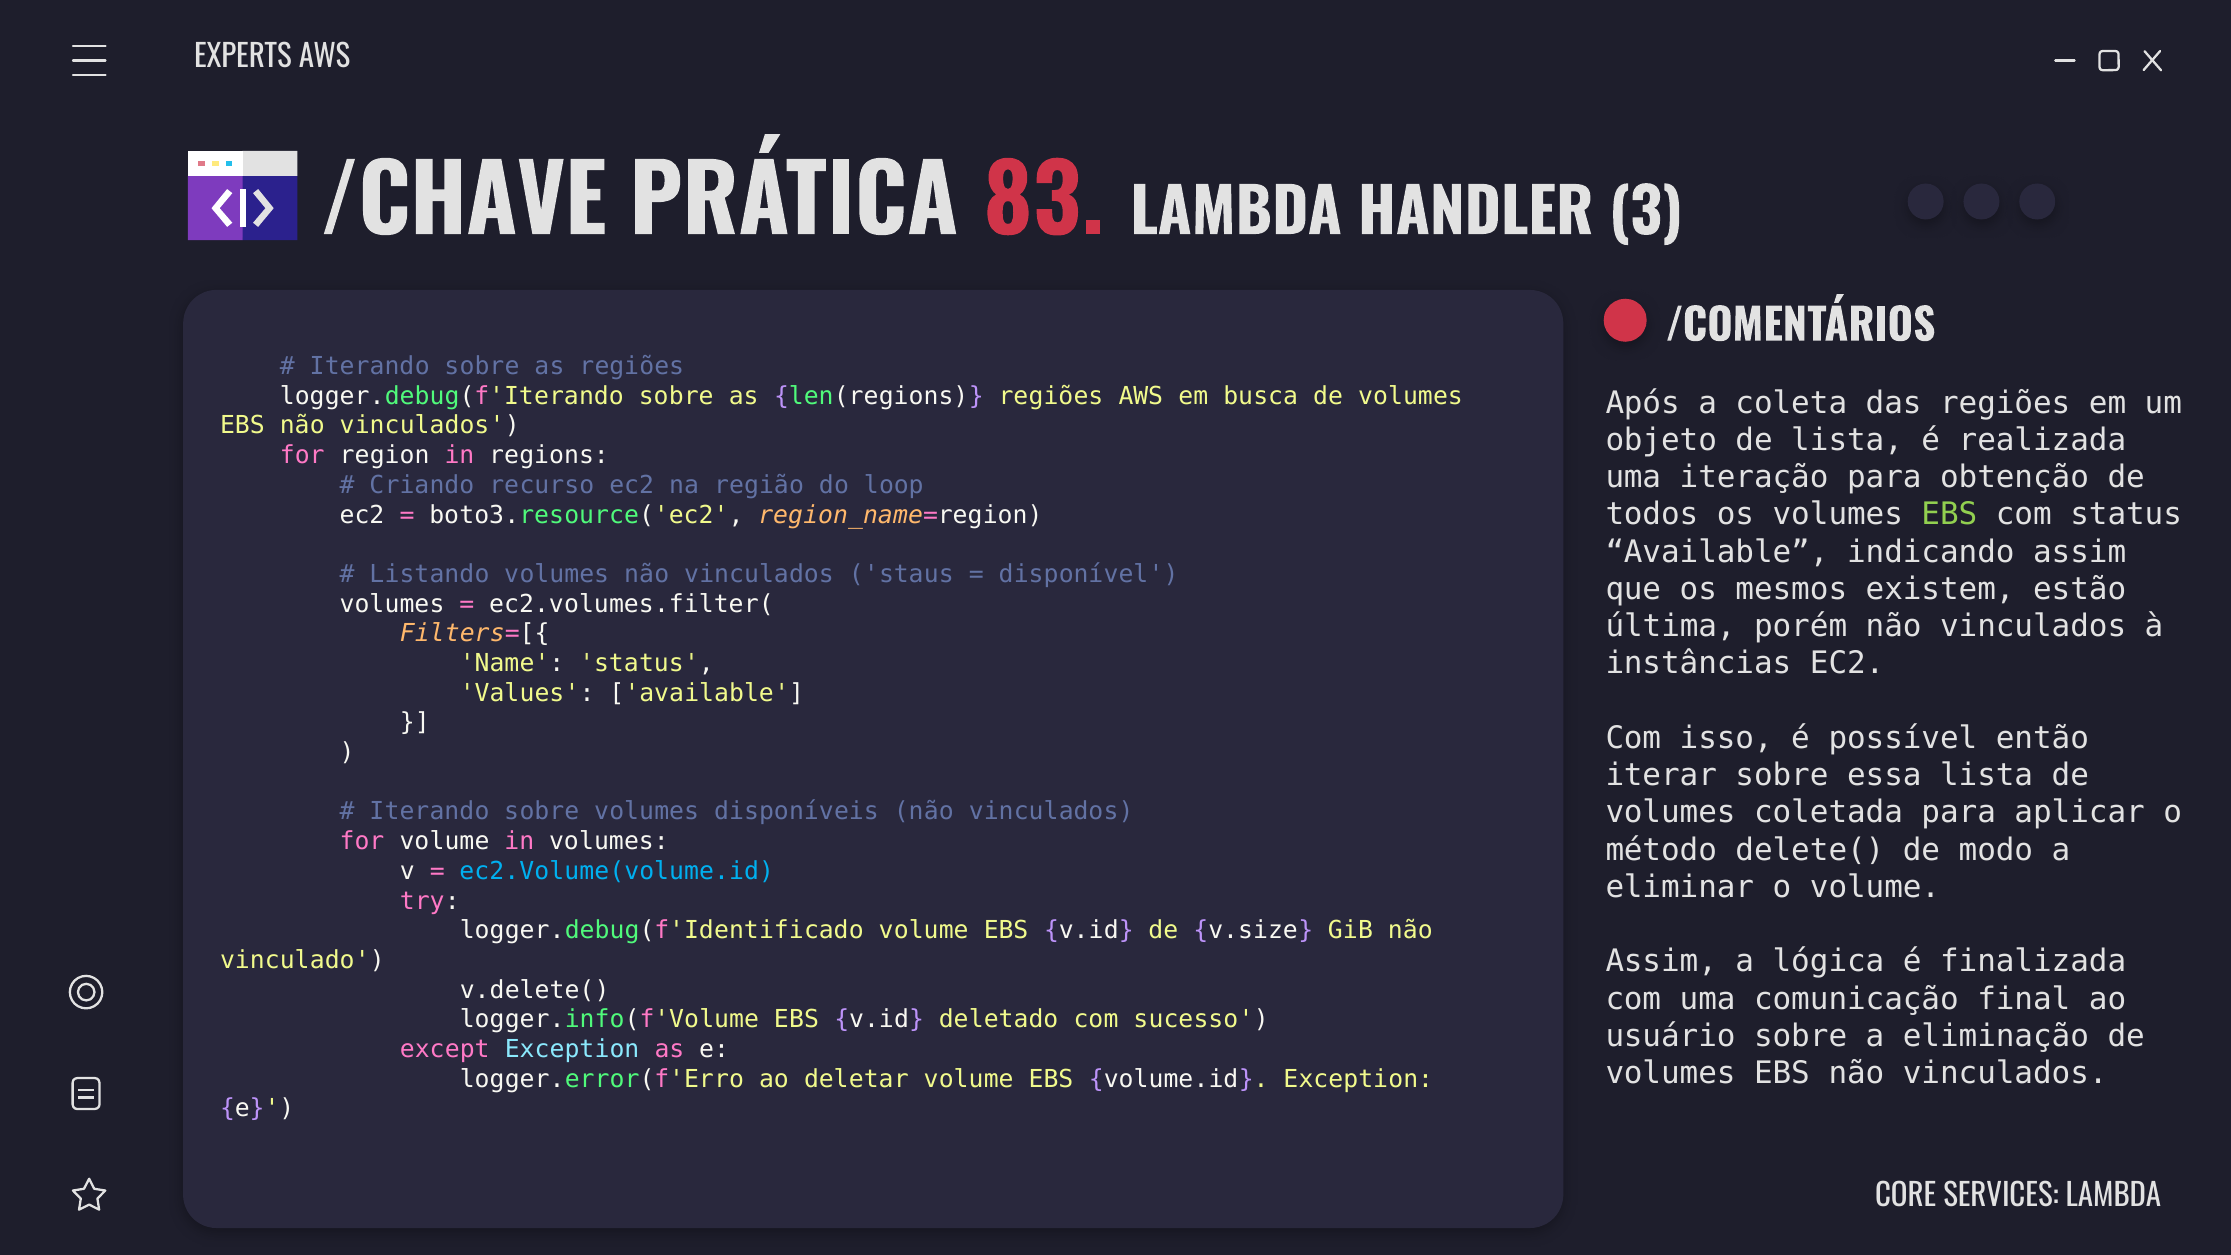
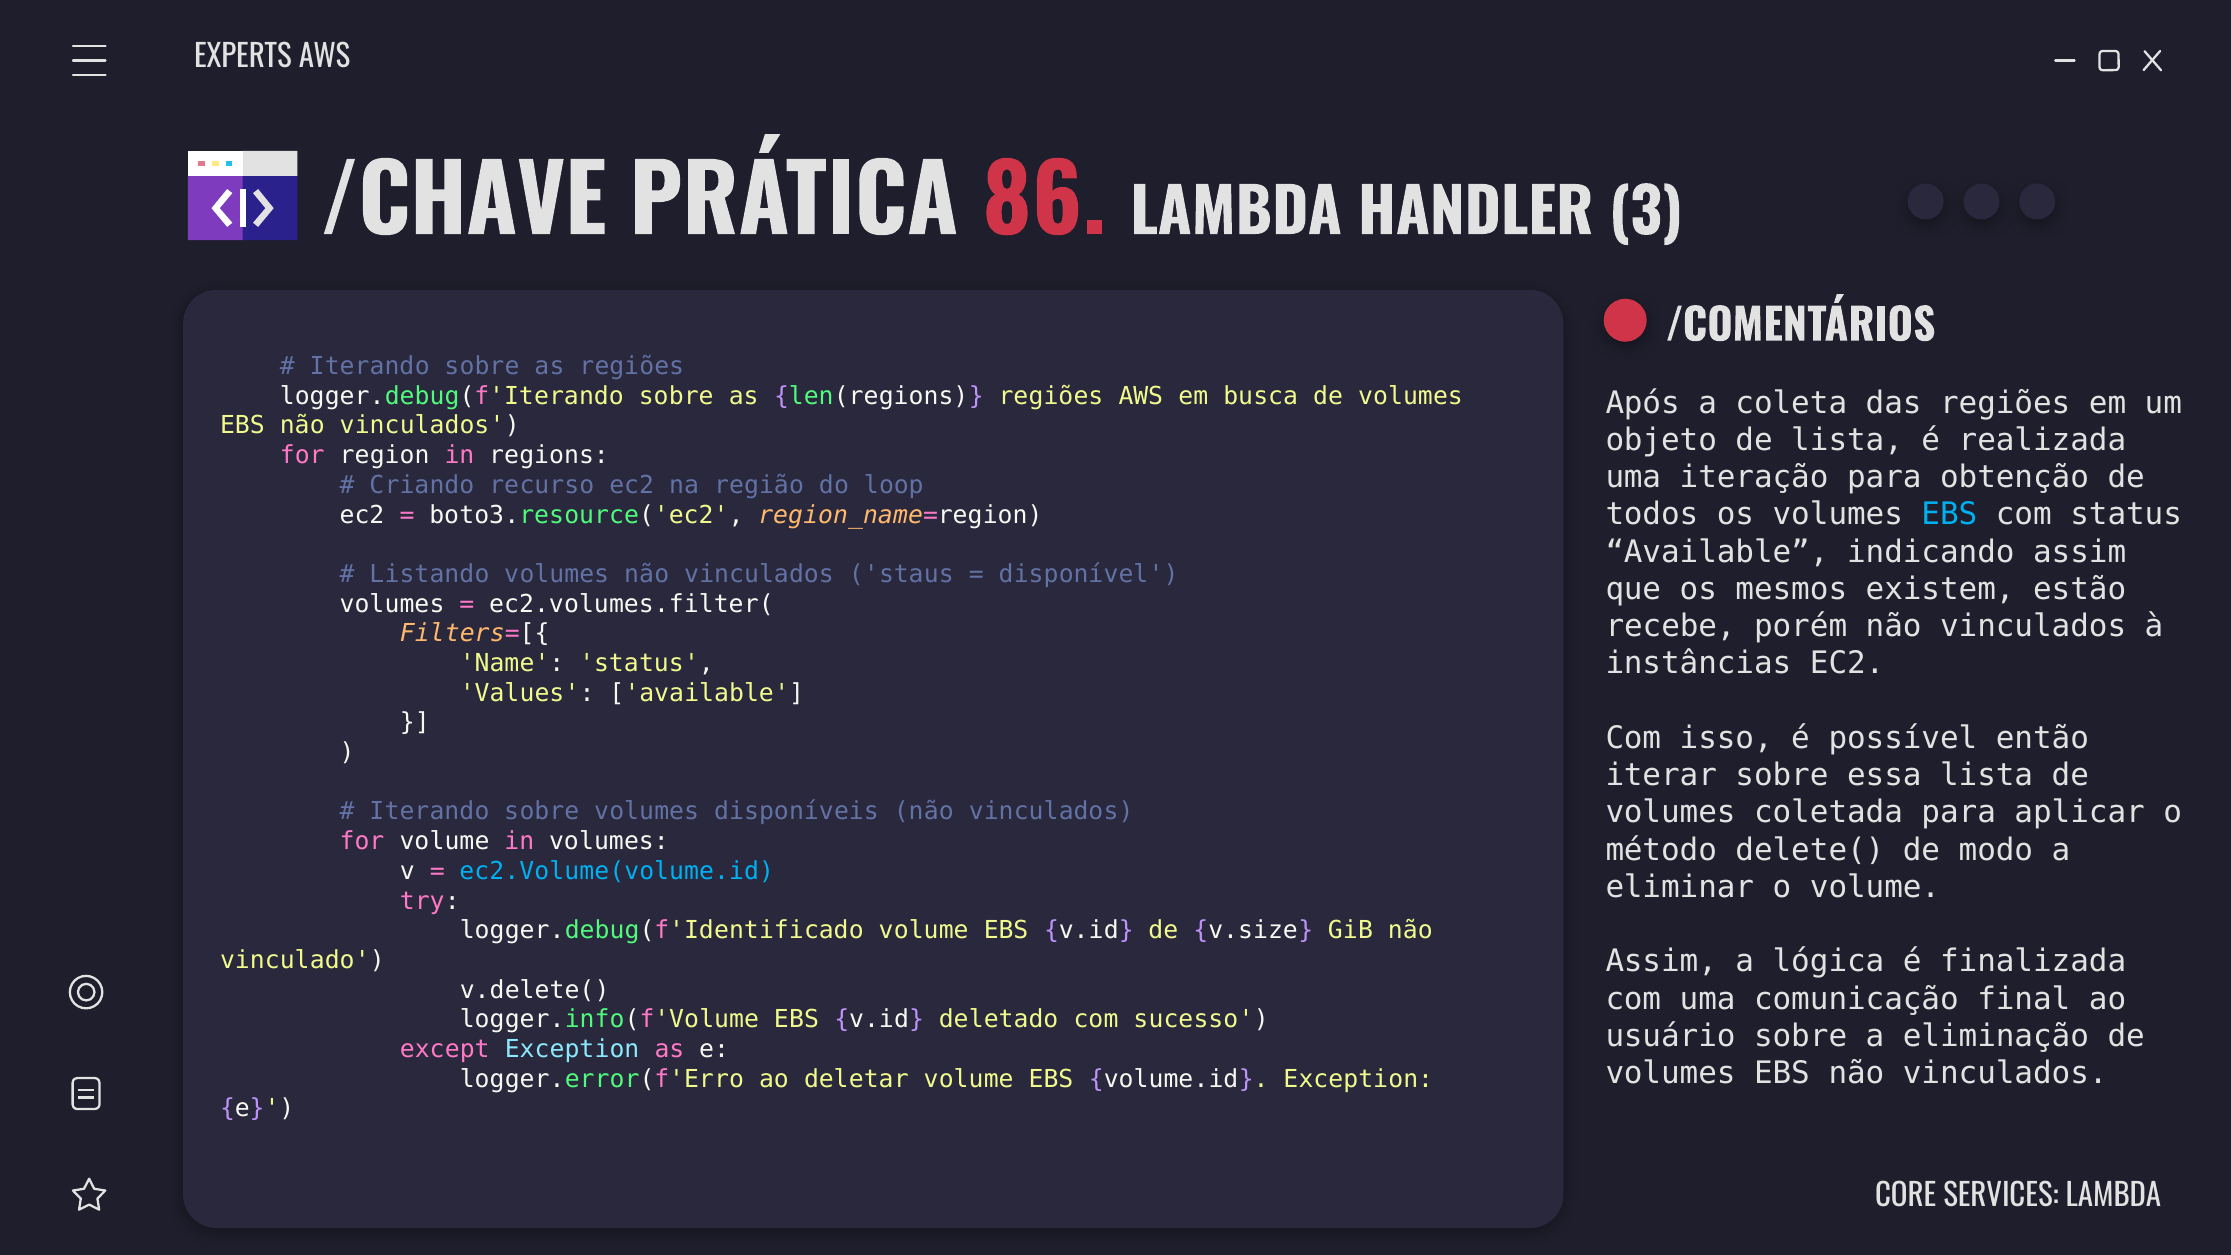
83: 83 -> 86
EBS at (1949, 515) colour: light green -> light blue
última: última -> recebe
